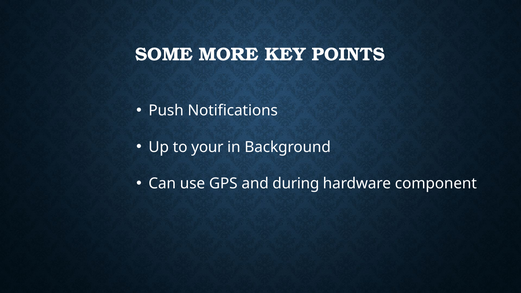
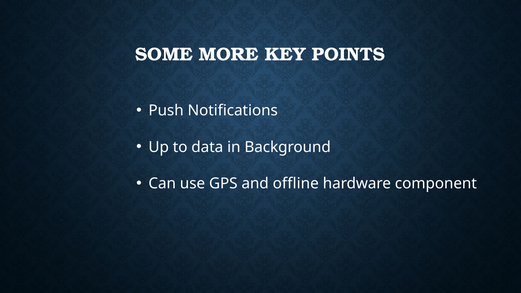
your: your -> data
during: during -> offline
